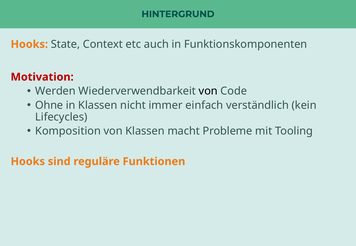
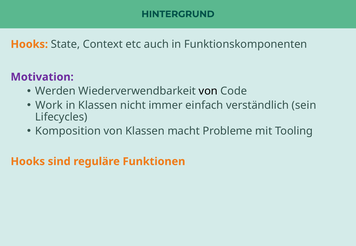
Motivation colour: red -> purple
Ohne: Ohne -> Work
kein: kein -> sein
